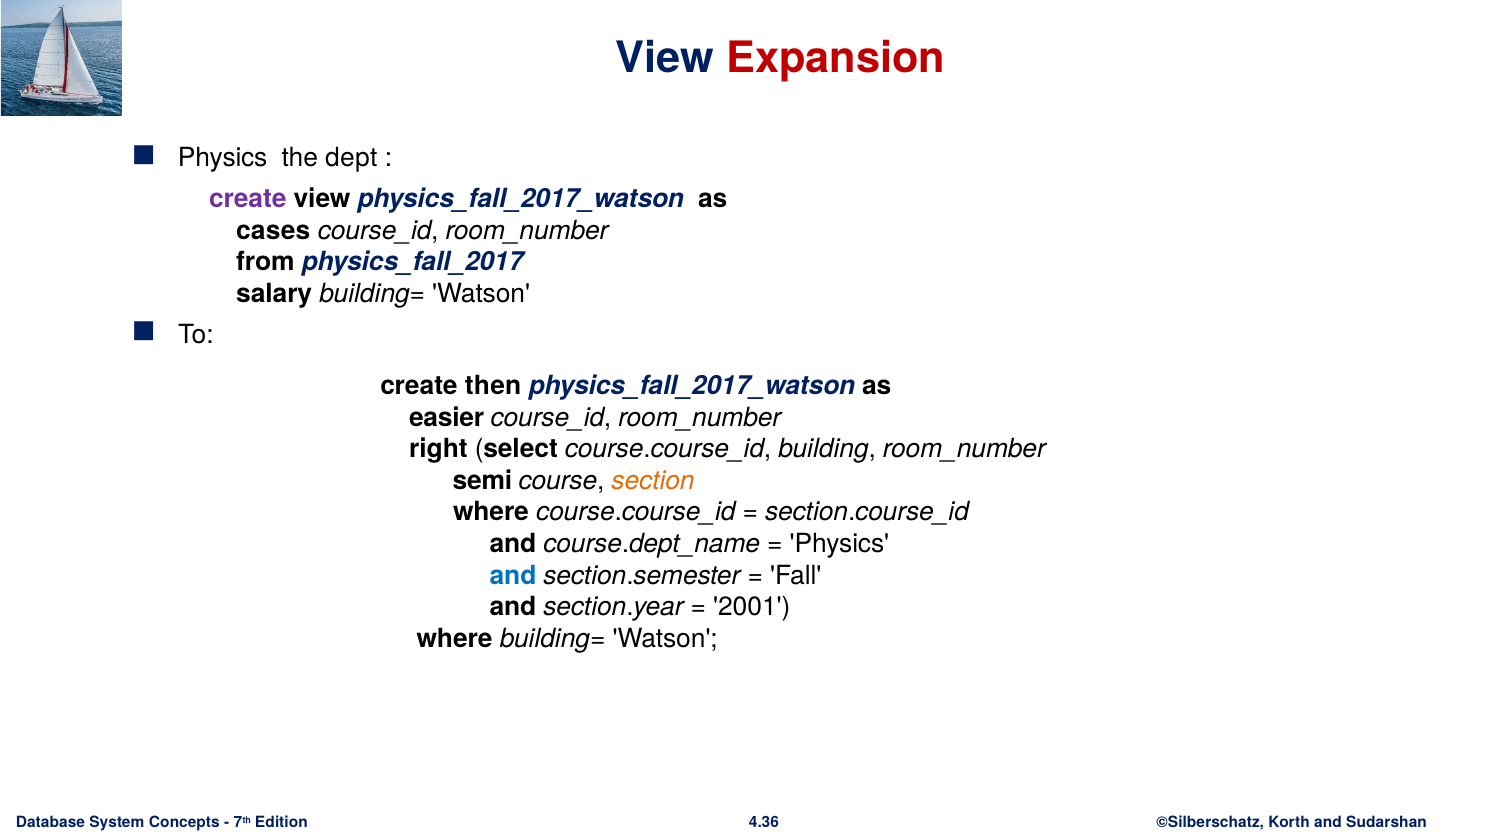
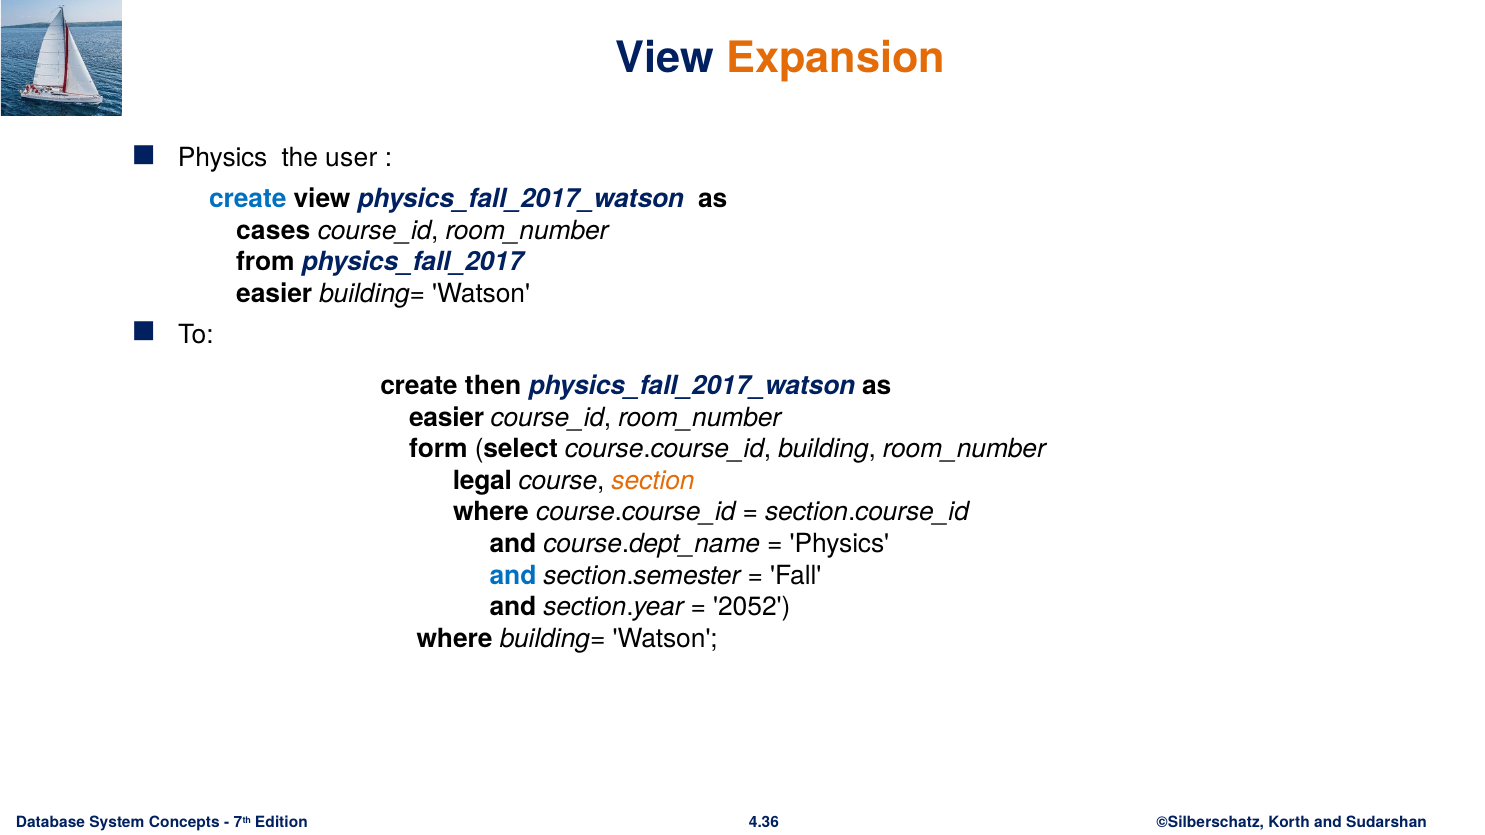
Expansion colour: red -> orange
dept: dept -> user
create at (248, 199) colour: purple -> blue
salary at (274, 294): salary -> easier
right: right -> form
semi: semi -> legal
2001: 2001 -> 2052
